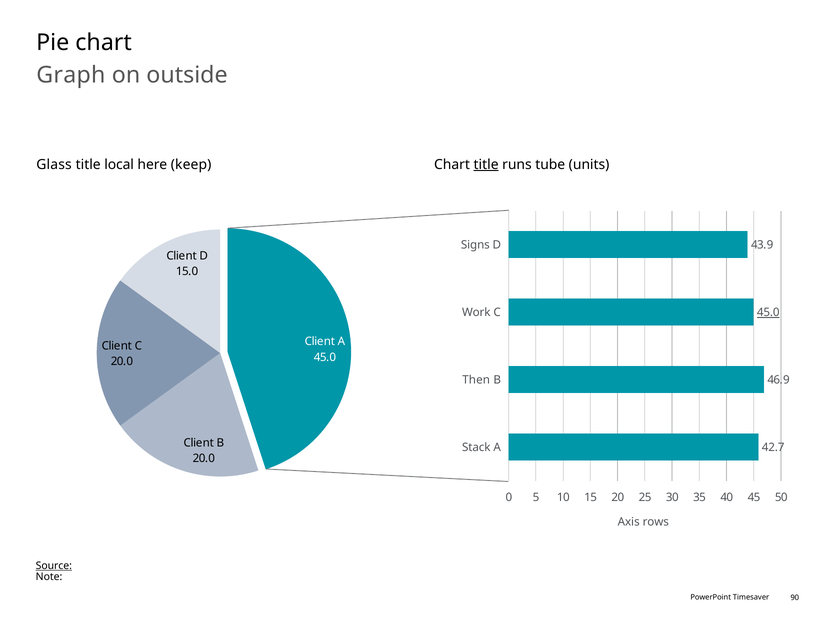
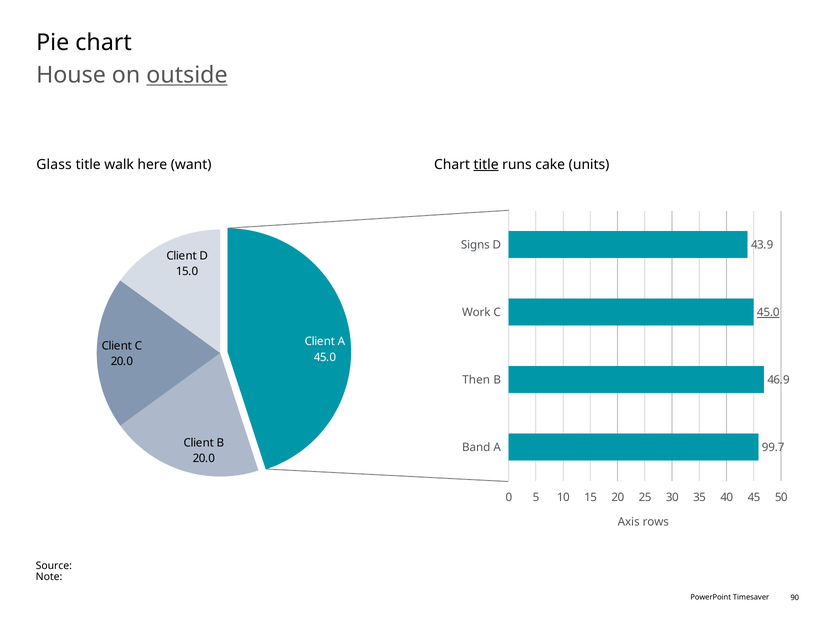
Graph: Graph -> House
outside underline: none -> present
local: local -> walk
keep: keep -> want
tube: tube -> cake
Stack: Stack -> Band
42.7: 42.7 -> 99.7
Source underline: present -> none
